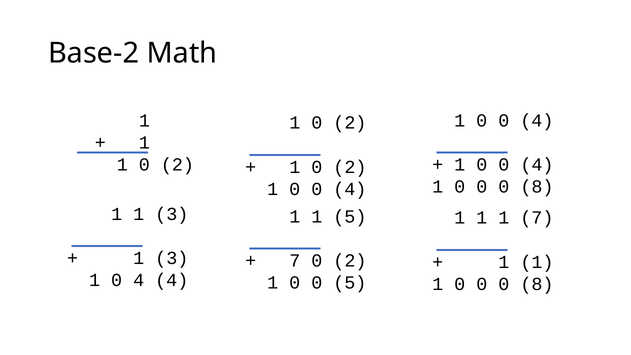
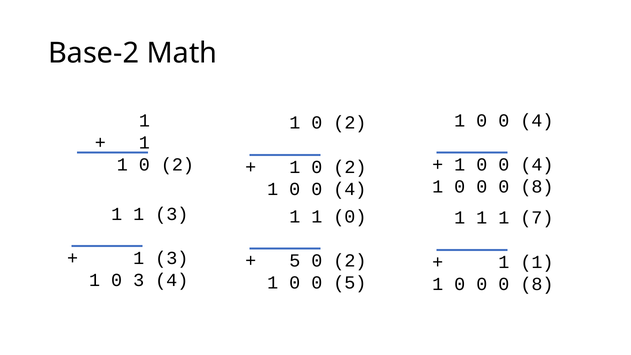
5 at (350, 217): 5 -> 0
7 at (295, 261): 7 -> 5
1 0 4: 4 -> 3
